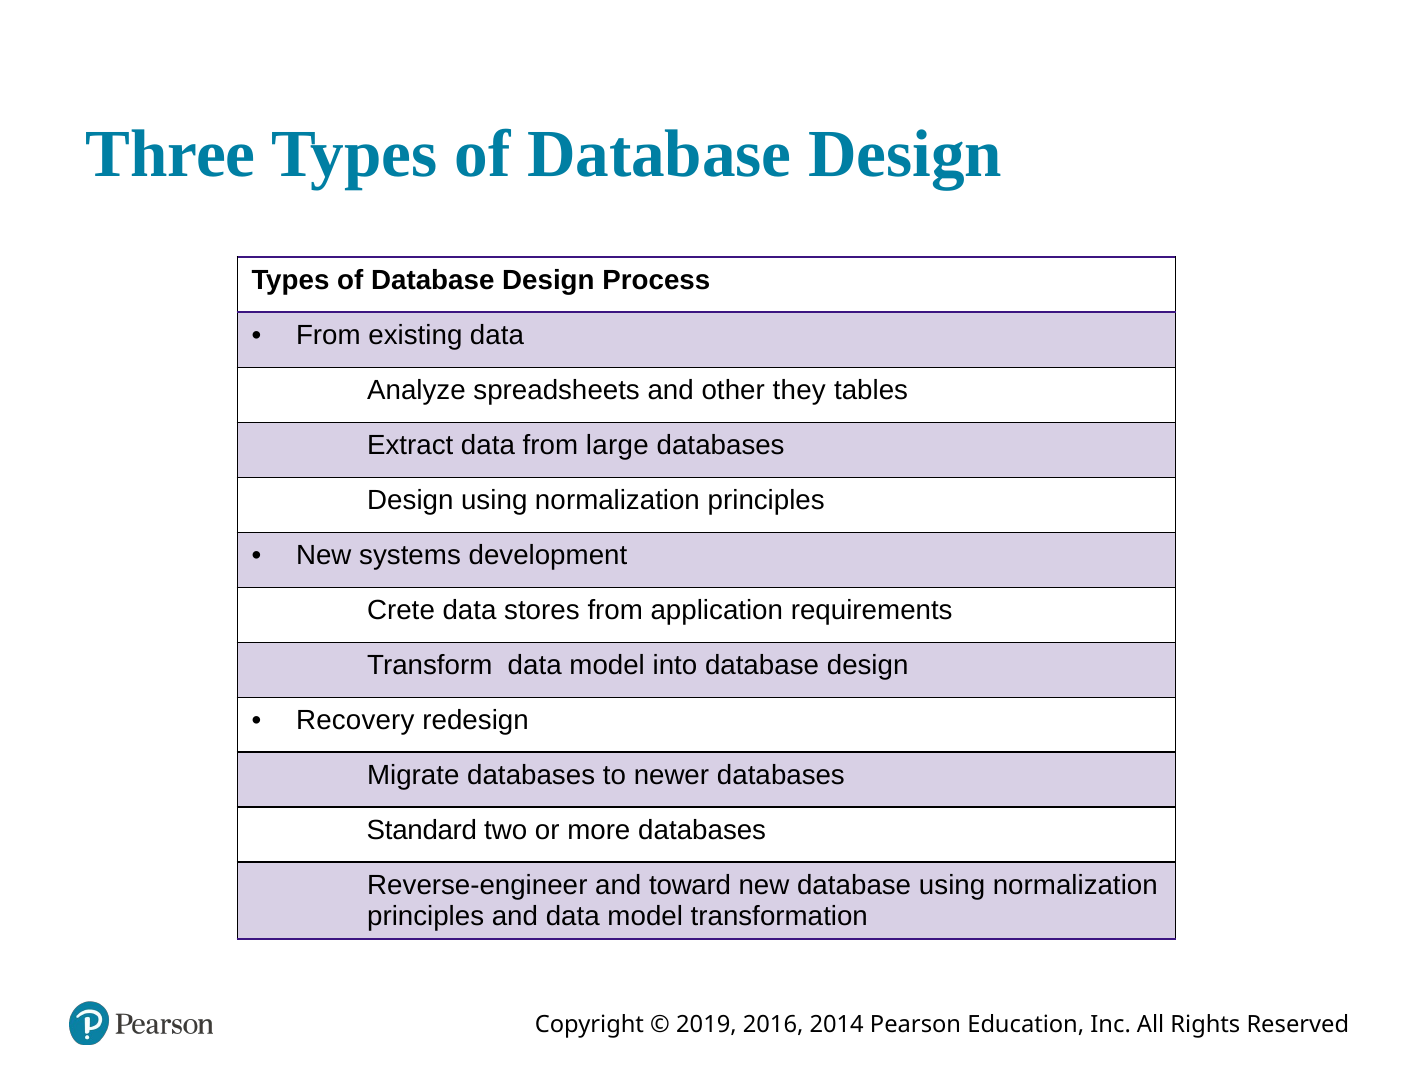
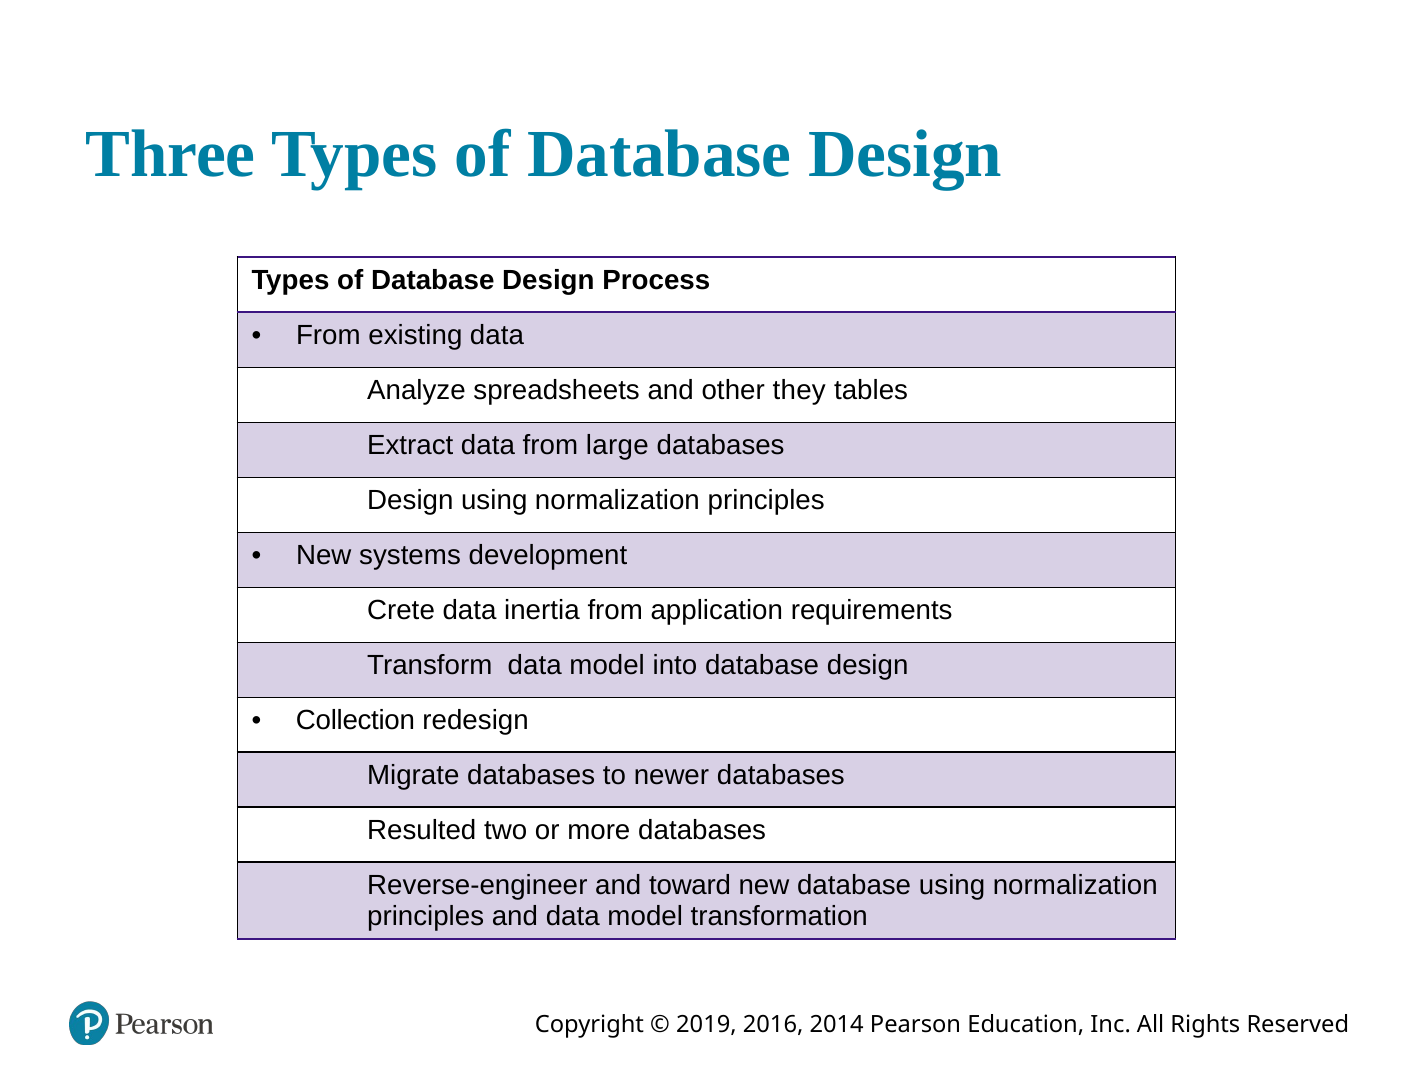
stores: stores -> inertia
Recovery: Recovery -> Collection
Standard: Standard -> Resulted
